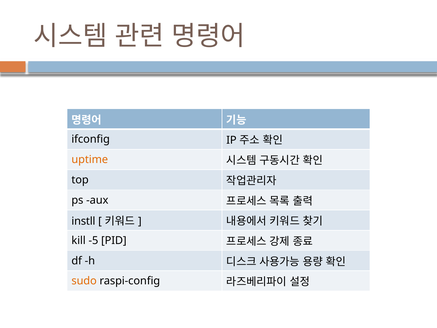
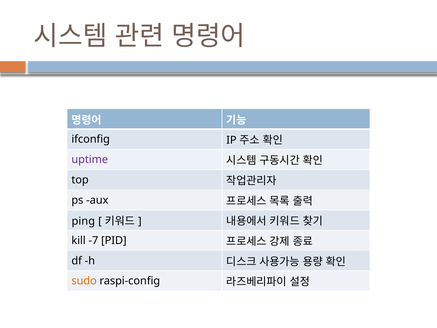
uptime colour: orange -> purple
instll: instll -> ping
-5: -5 -> -7
